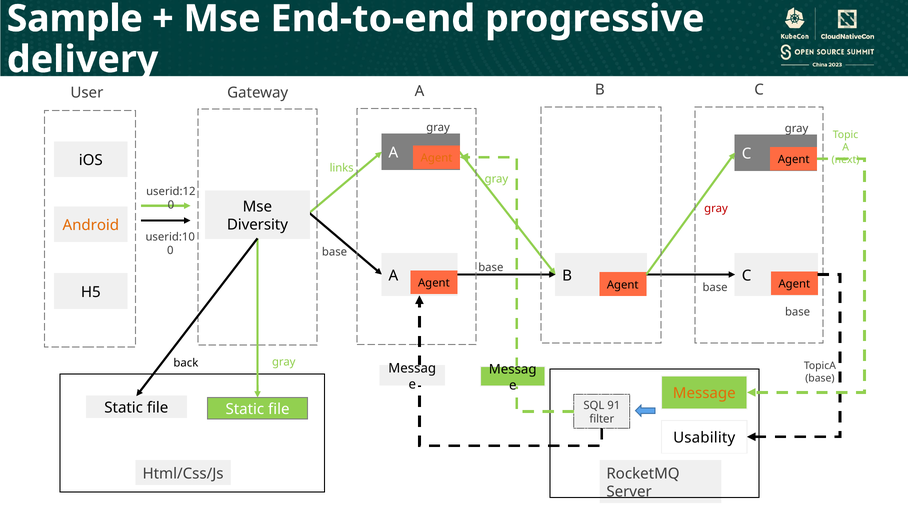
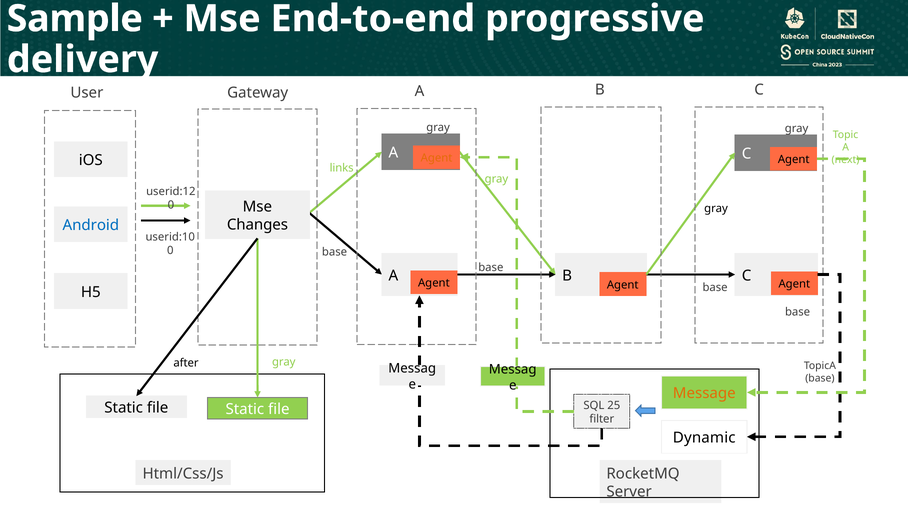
gray at (716, 208) colour: red -> black
Diversity: Diversity -> Changes
Android colour: orange -> blue
back: back -> after
91: 91 -> 25
Usability: Usability -> Dynamic
